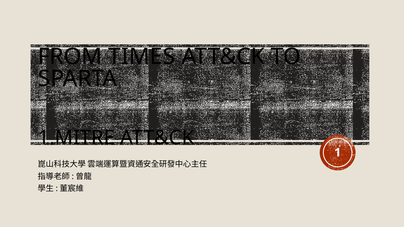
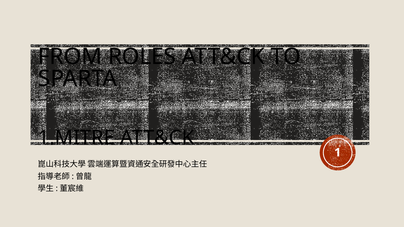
TIMES: TIMES -> ROLES
